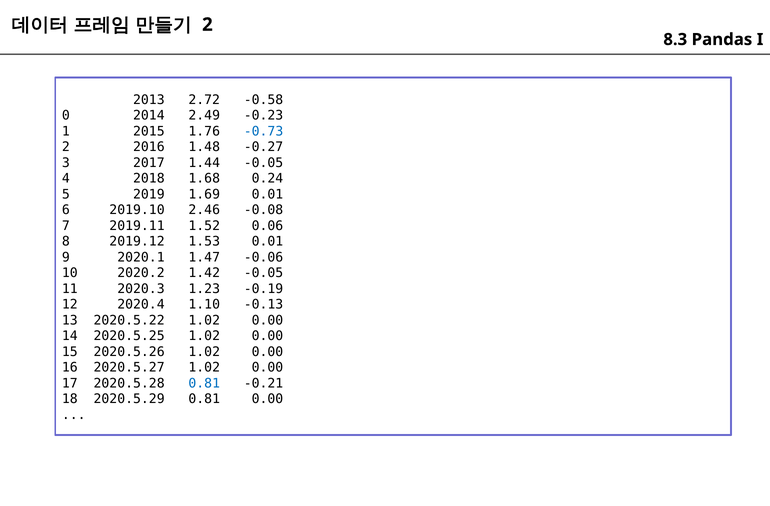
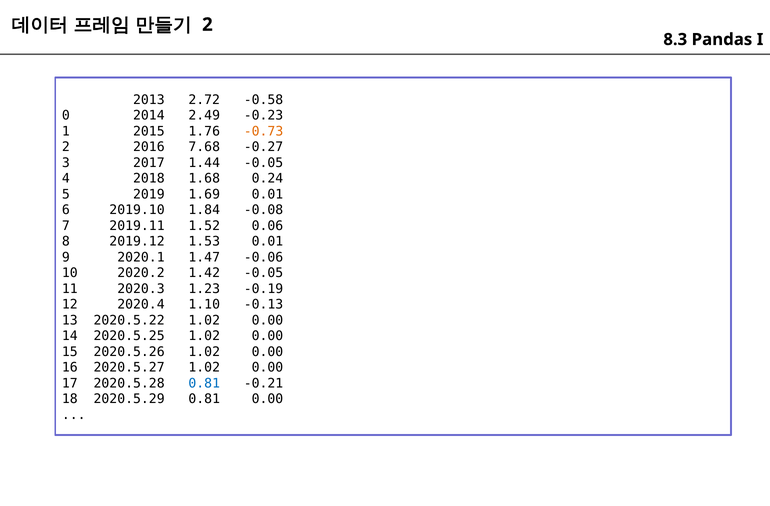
-0.73 colour: blue -> orange
1.48: 1.48 -> 7.68
2.46: 2.46 -> 1.84
